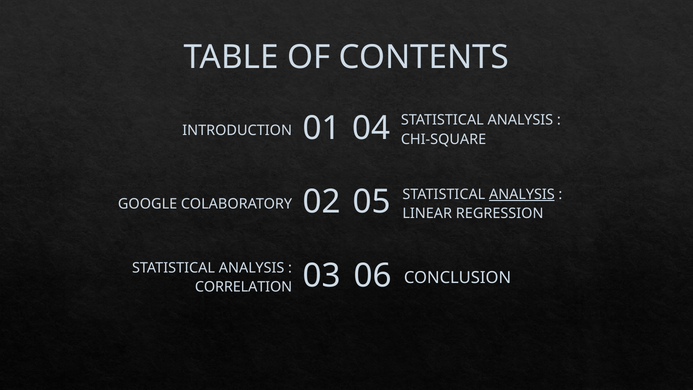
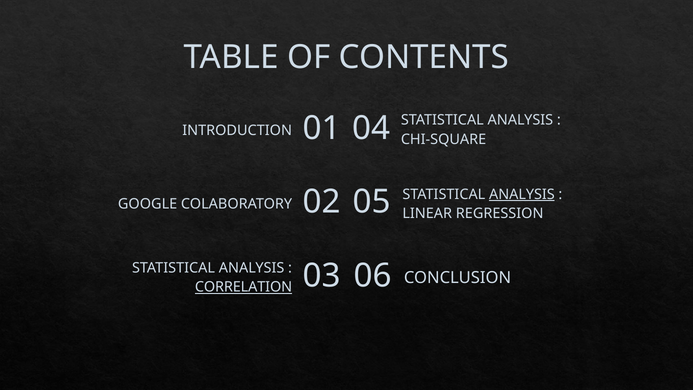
CORRELATION underline: none -> present
